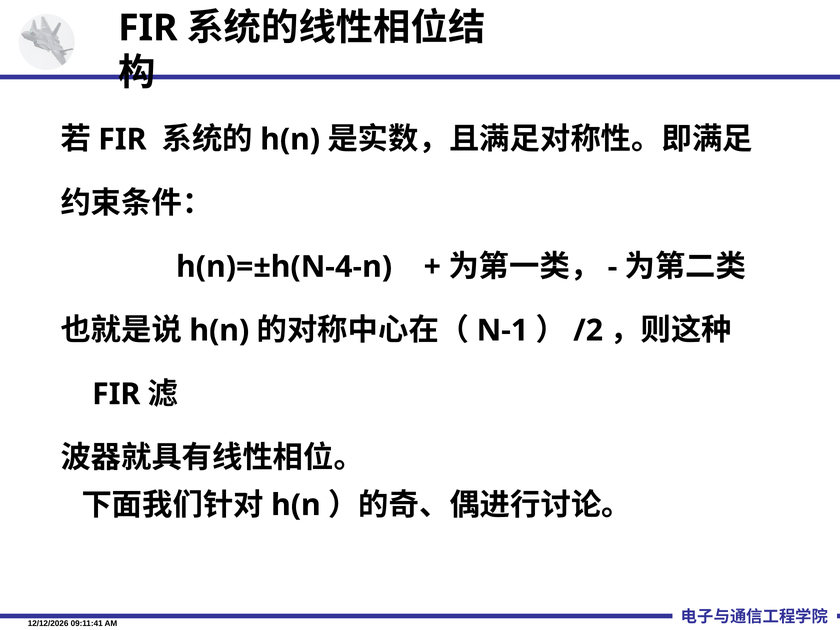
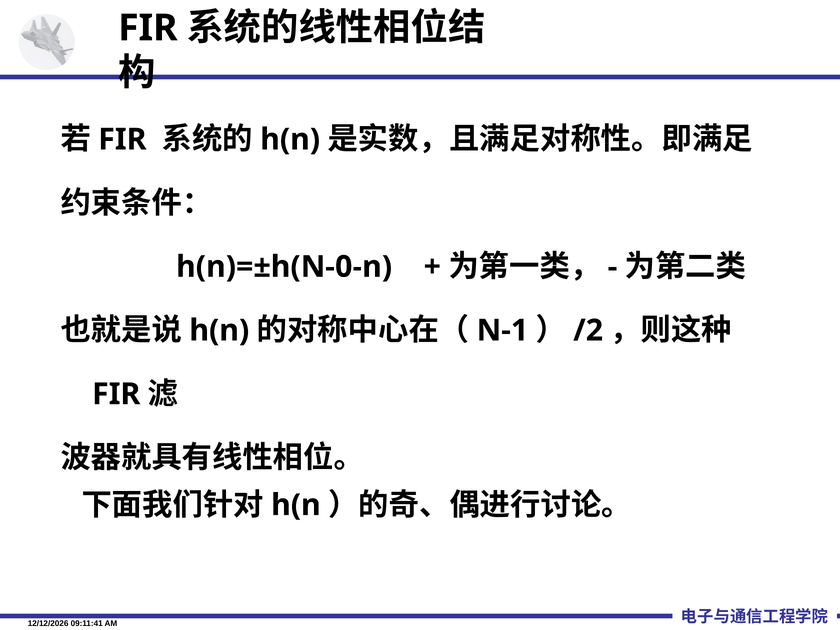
h(n)=±h(N-4-n: h(n)=±h(N-4-n -> h(n)=±h(N-0-n
